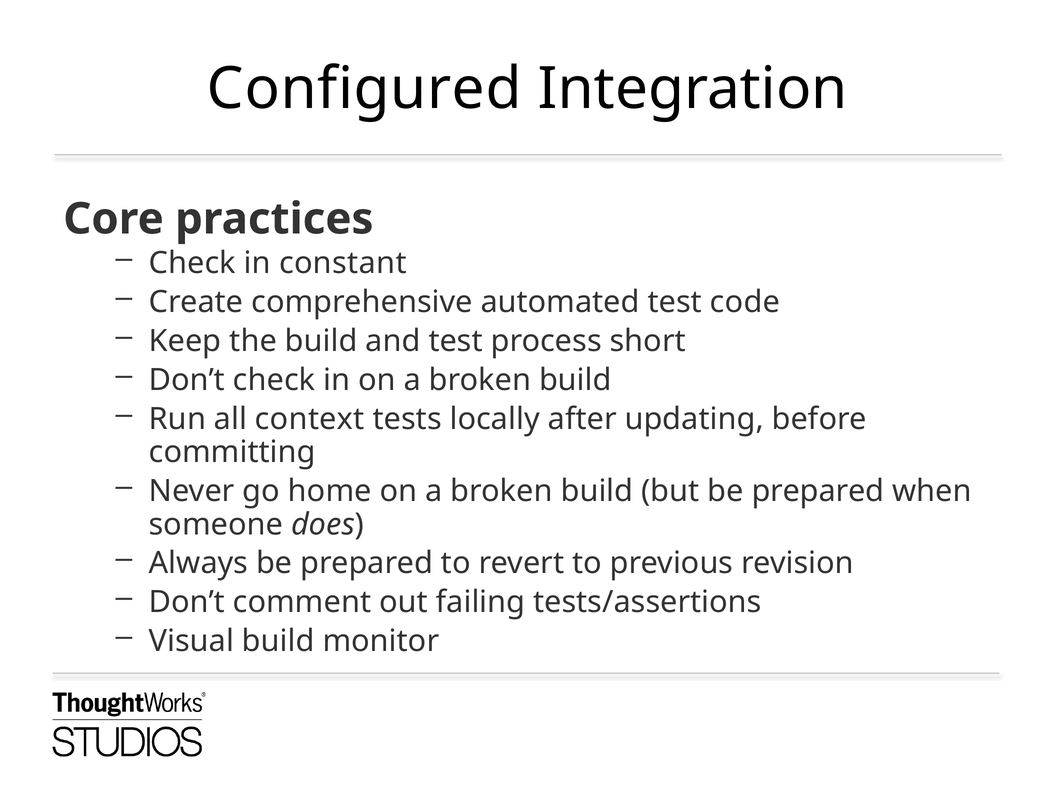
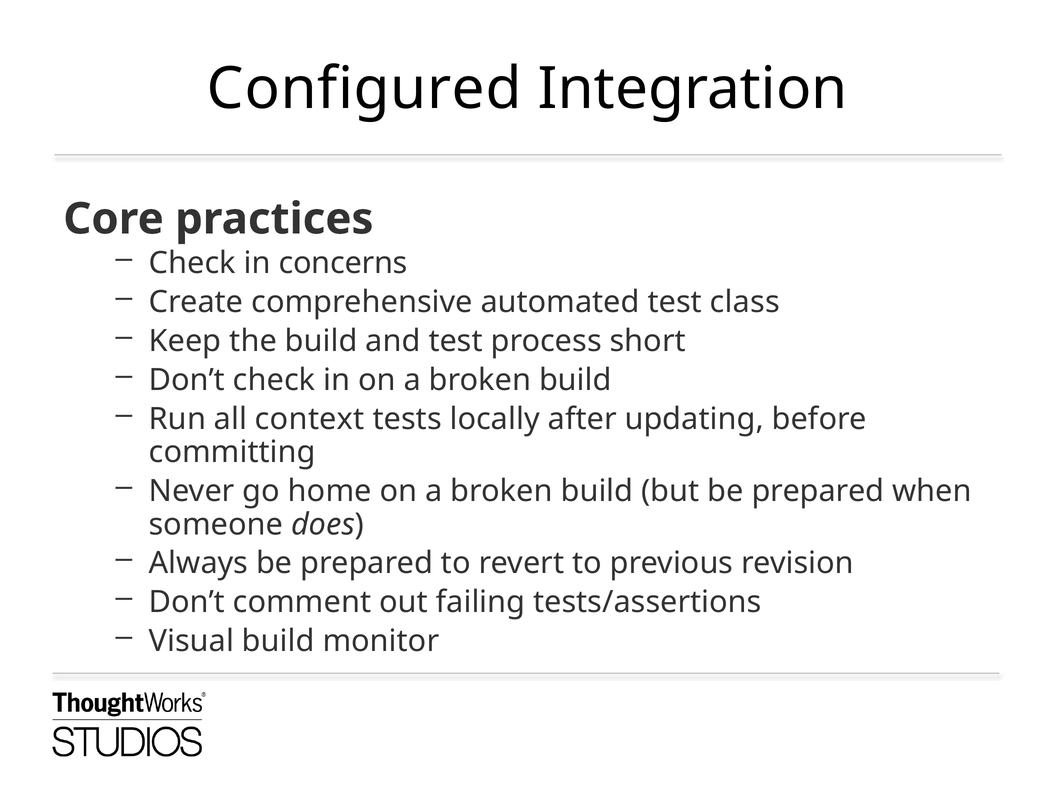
constant: constant -> concerns
code: code -> class
